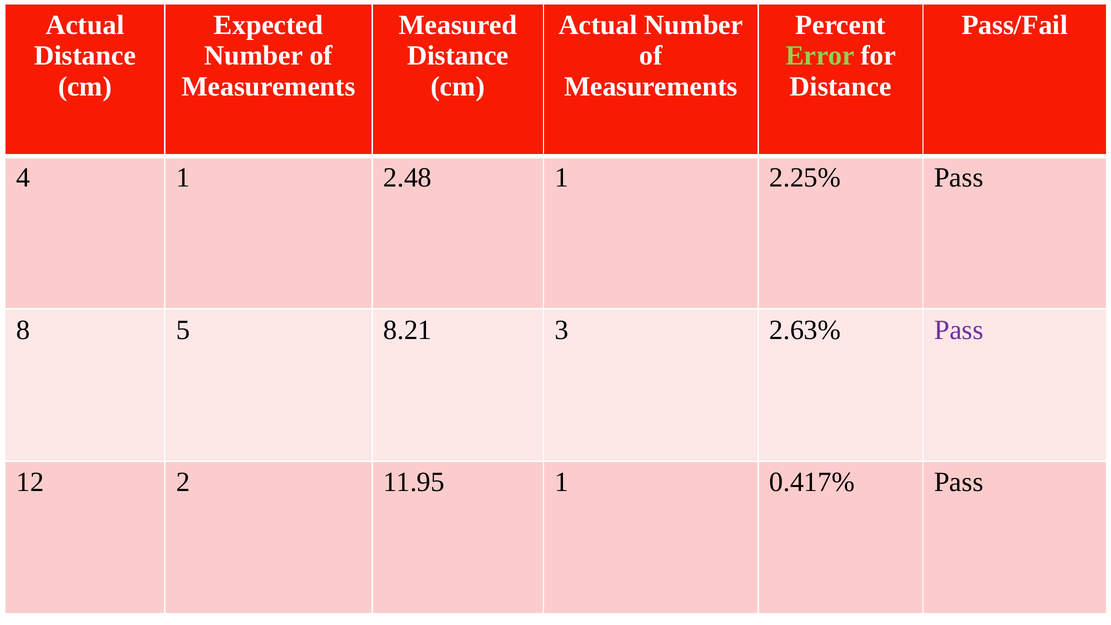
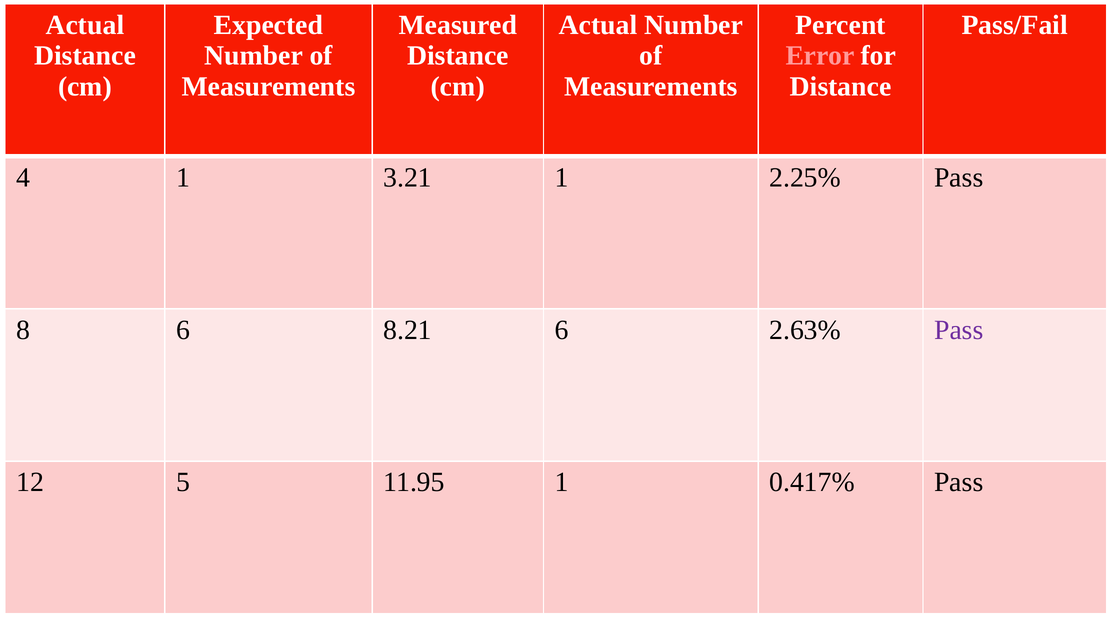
Error colour: light green -> pink
2.48: 2.48 -> 3.21
8 5: 5 -> 6
8.21 3: 3 -> 6
2: 2 -> 5
